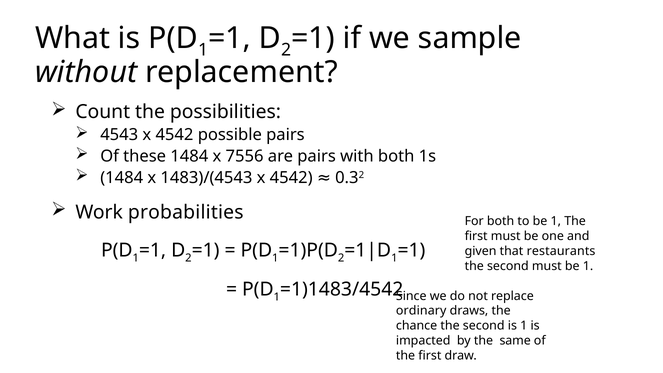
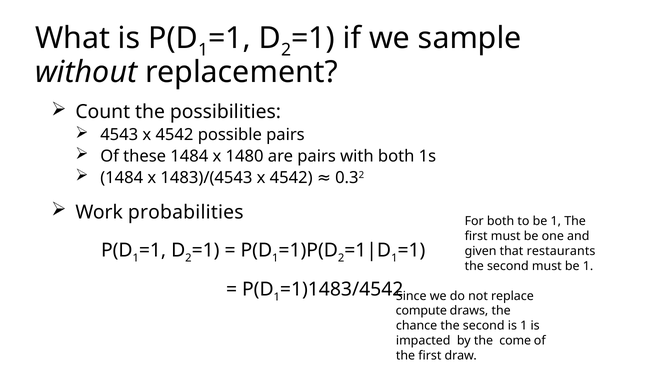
7556: 7556 -> 1480
ordinary: ordinary -> compute
same: same -> come
